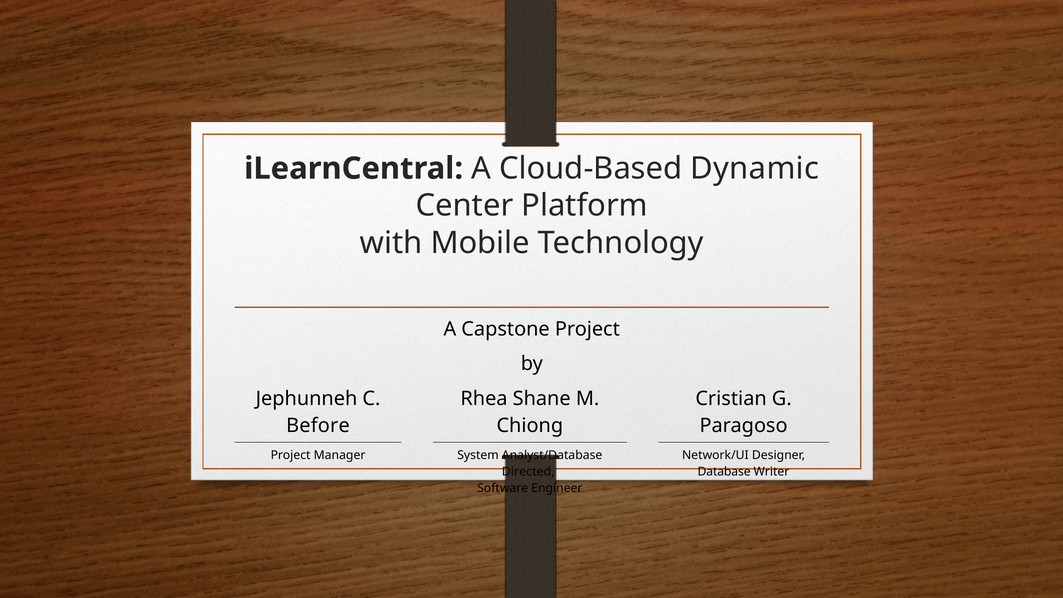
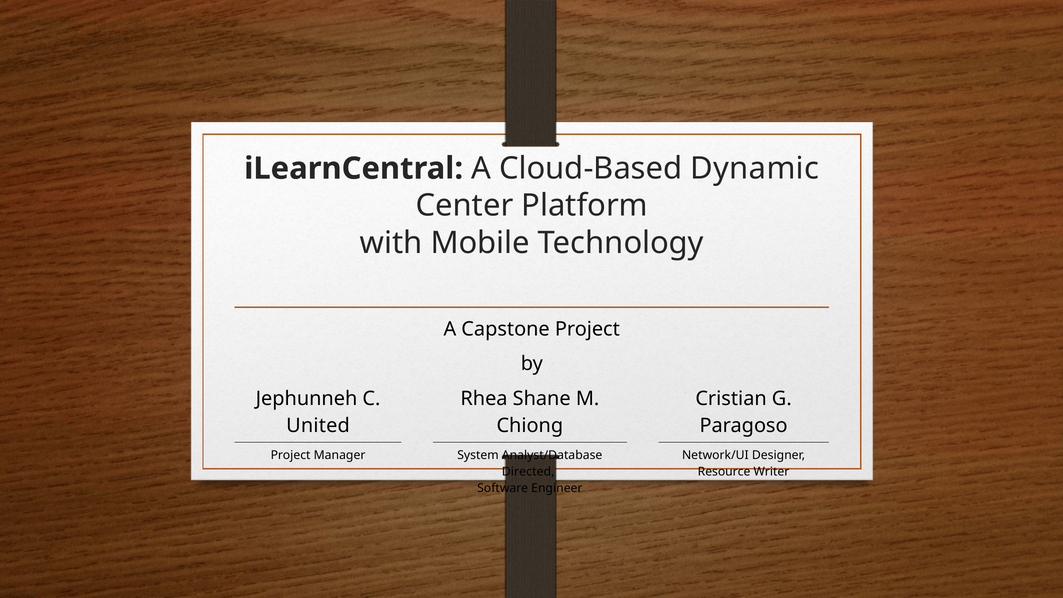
Before: Before -> United
Database: Database -> Resource
